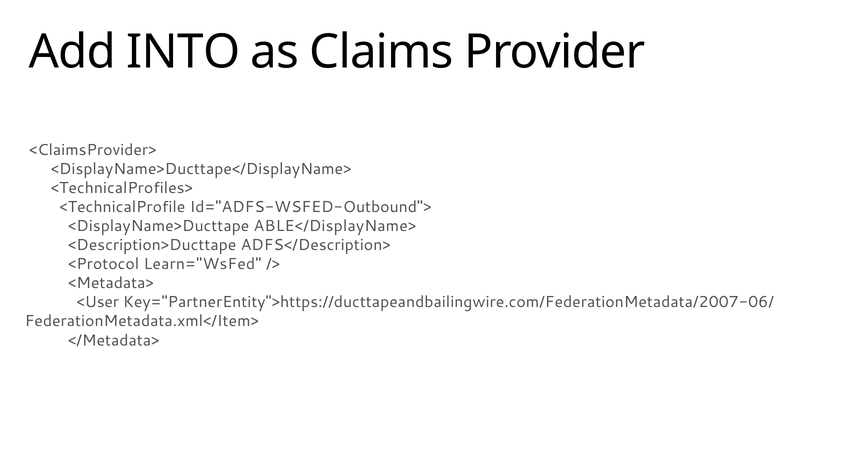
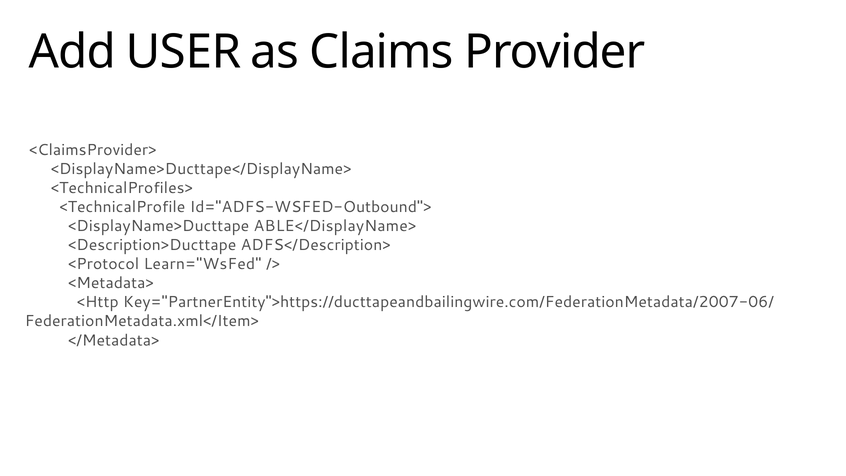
INTO: INTO -> USER
<User: <User -> <Http
